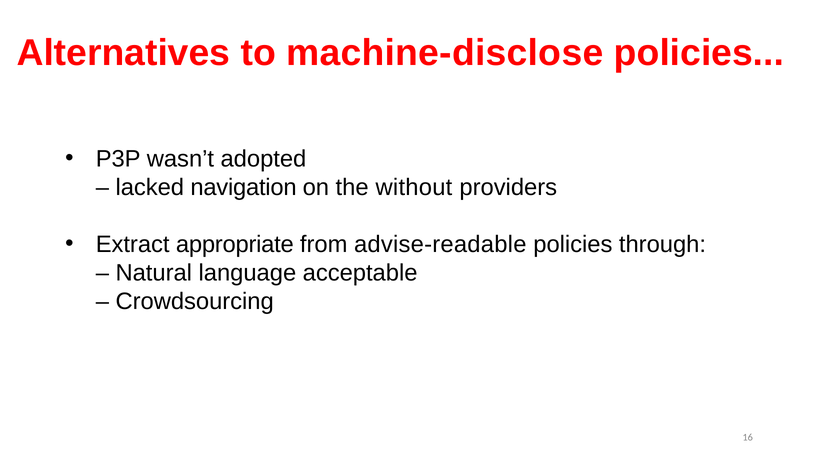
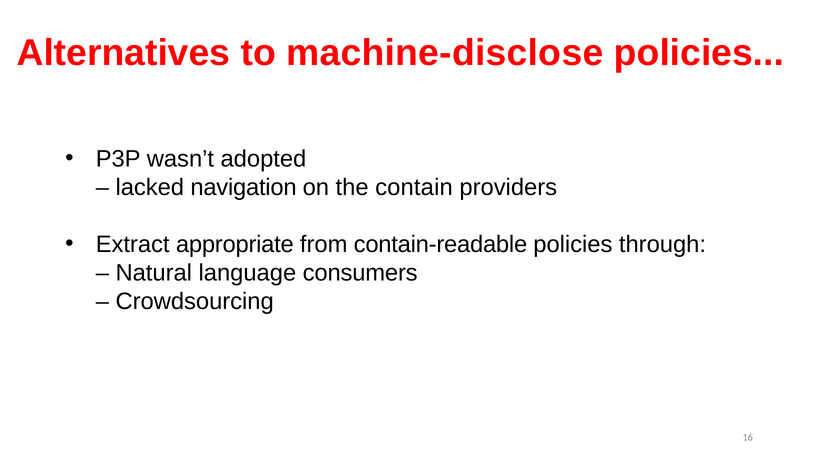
without: without -> contain
advise-readable: advise-readable -> contain-readable
acceptable: acceptable -> consumers
